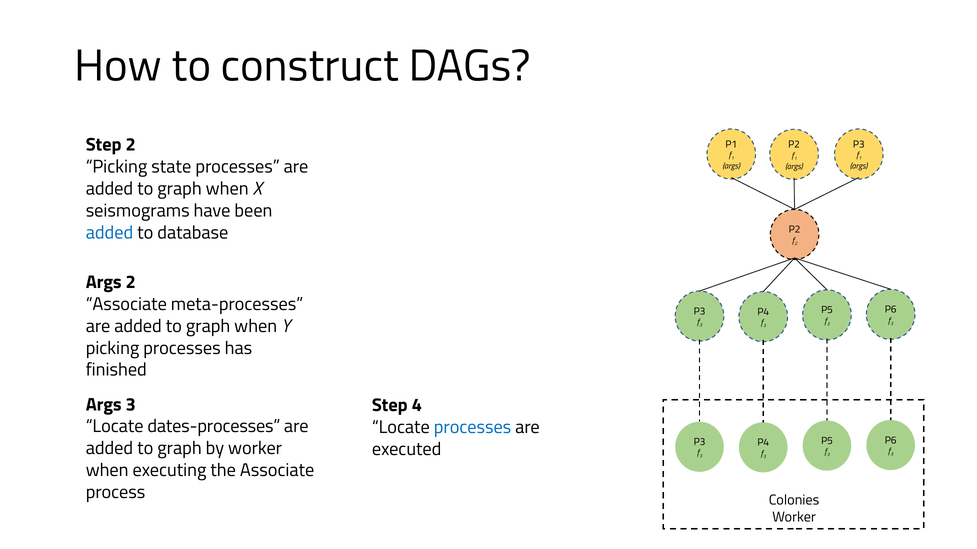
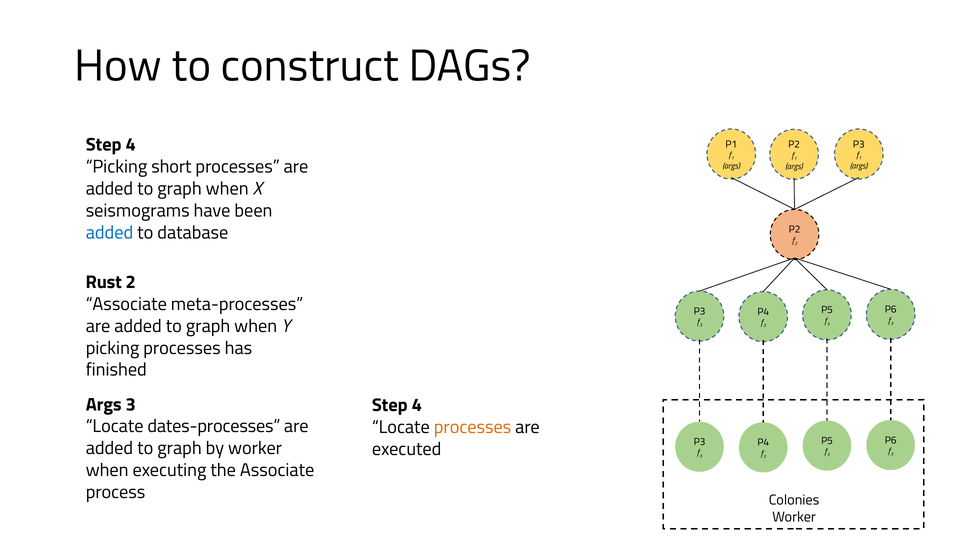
2 at (131, 145): 2 -> 4
state: state -> short
Args at (104, 282): Args -> Rust
processes at (473, 427) colour: blue -> orange
